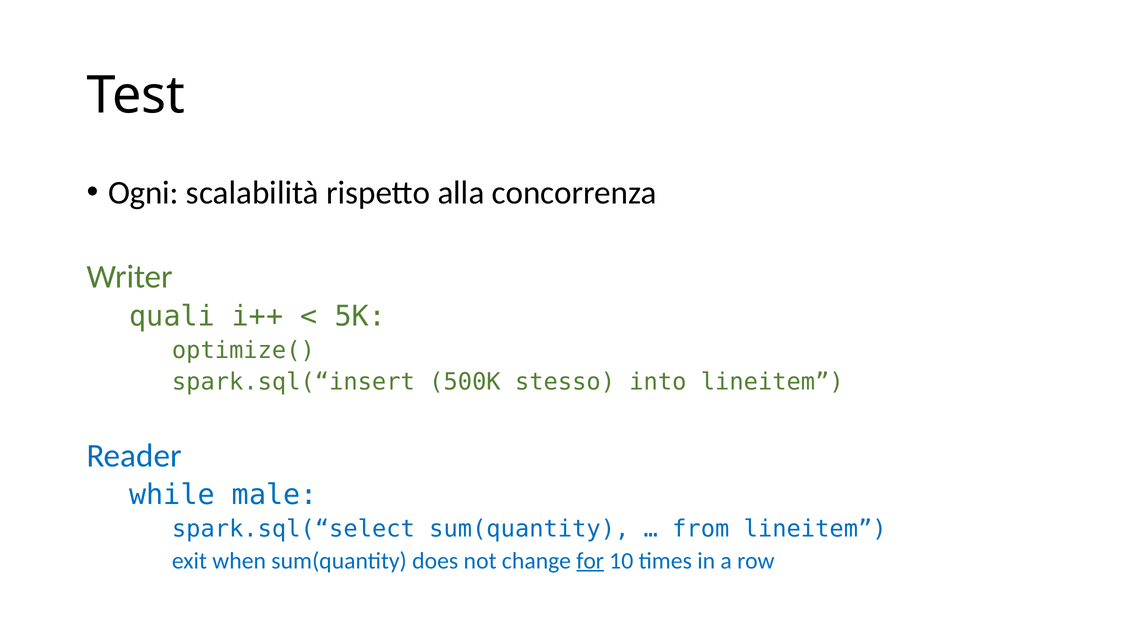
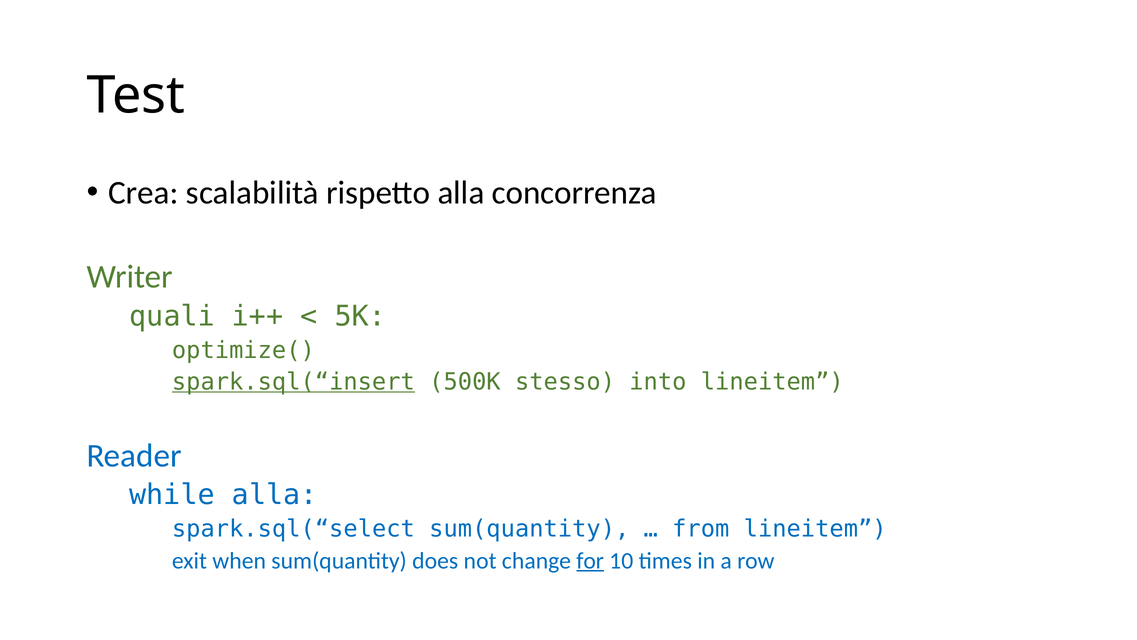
Ogni: Ogni -> Crea
spark.sql(“insert underline: none -> present
while male: male -> alla
